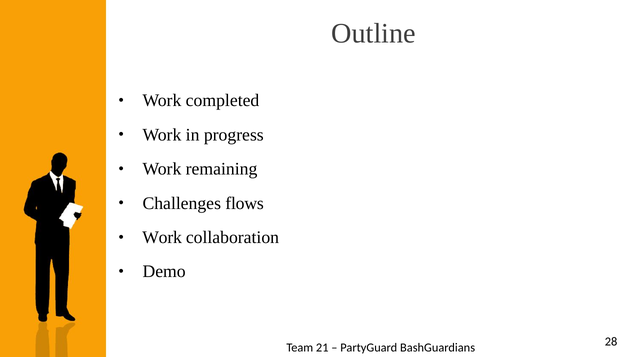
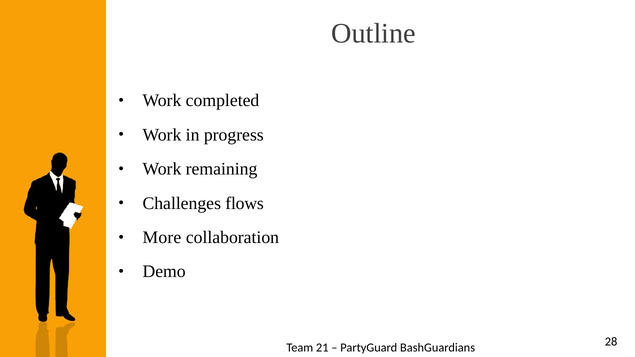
Work at (162, 238): Work -> More
